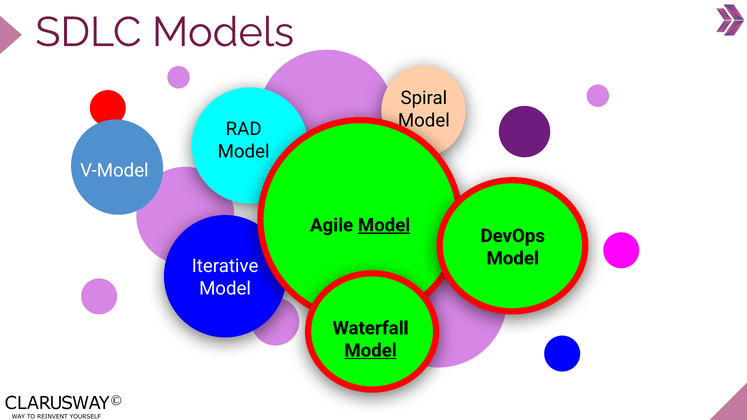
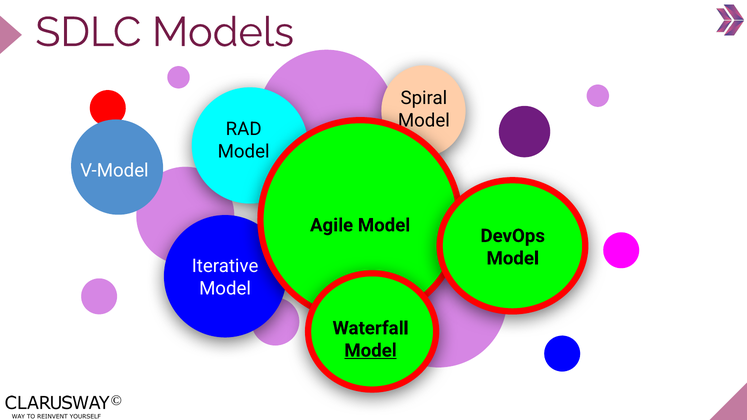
Model at (384, 225) underline: present -> none
